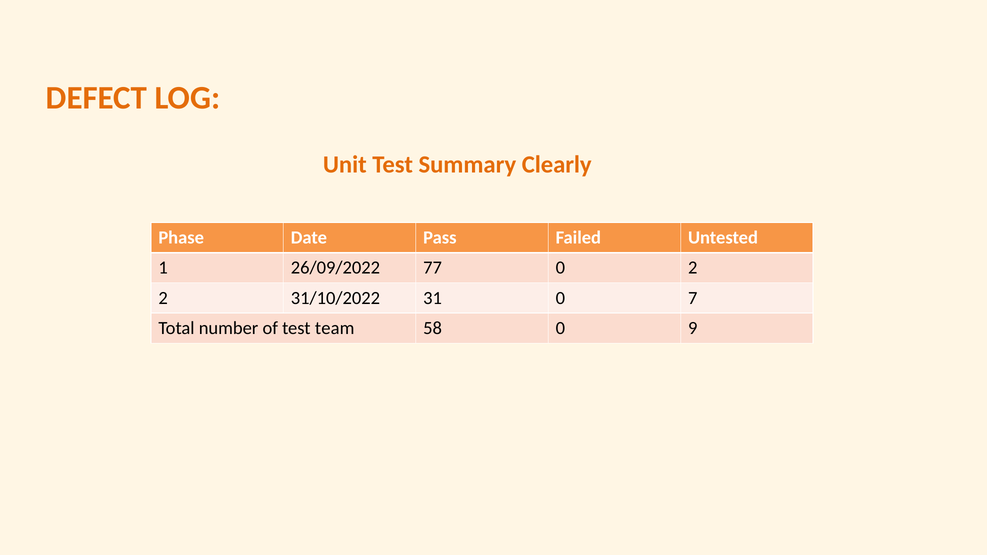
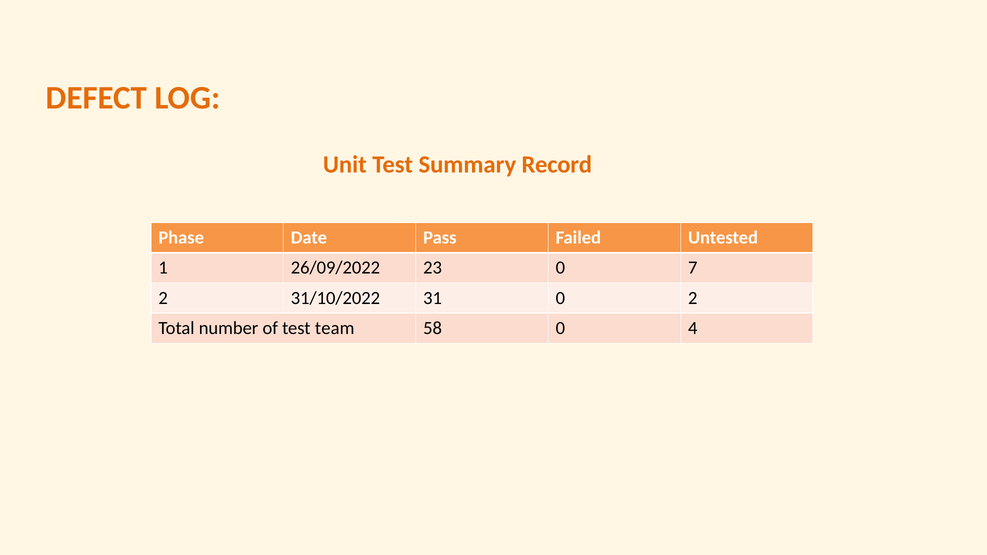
Clearly: Clearly -> Record
77: 77 -> 23
0 2: 2 -> 7
0 7: 7 -> 2
9: 9 -> 4
